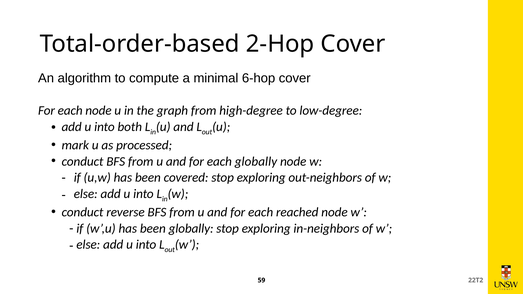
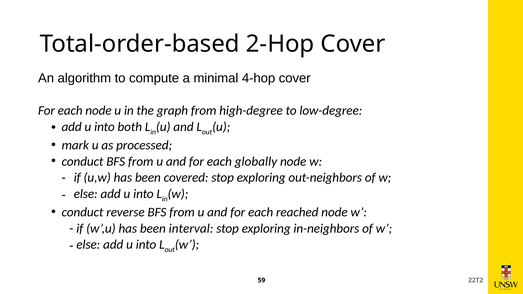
6-hop: 6-hop -> 4-hop
been globally: globally -> interval
